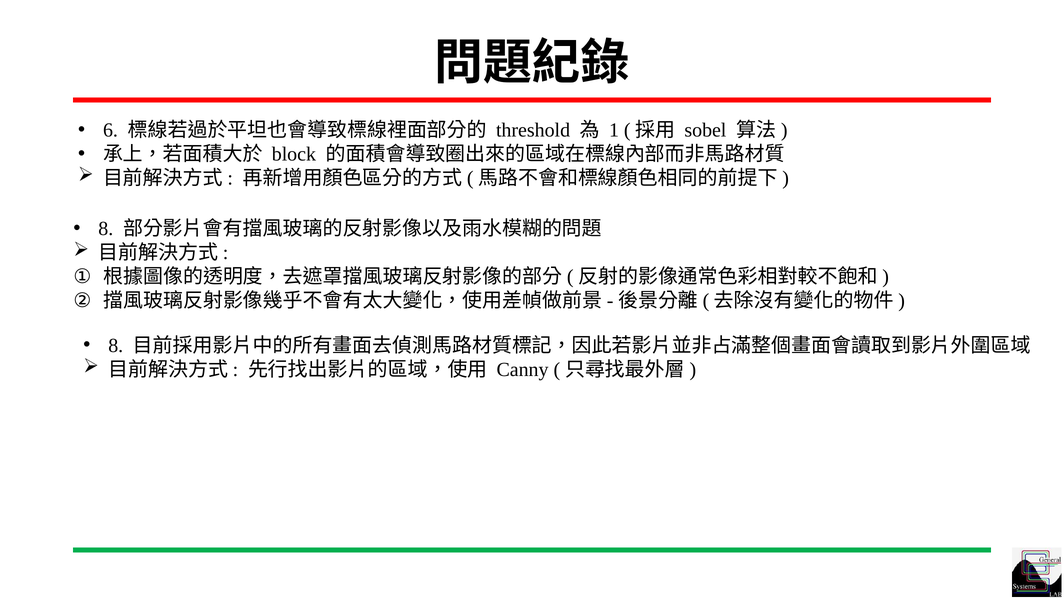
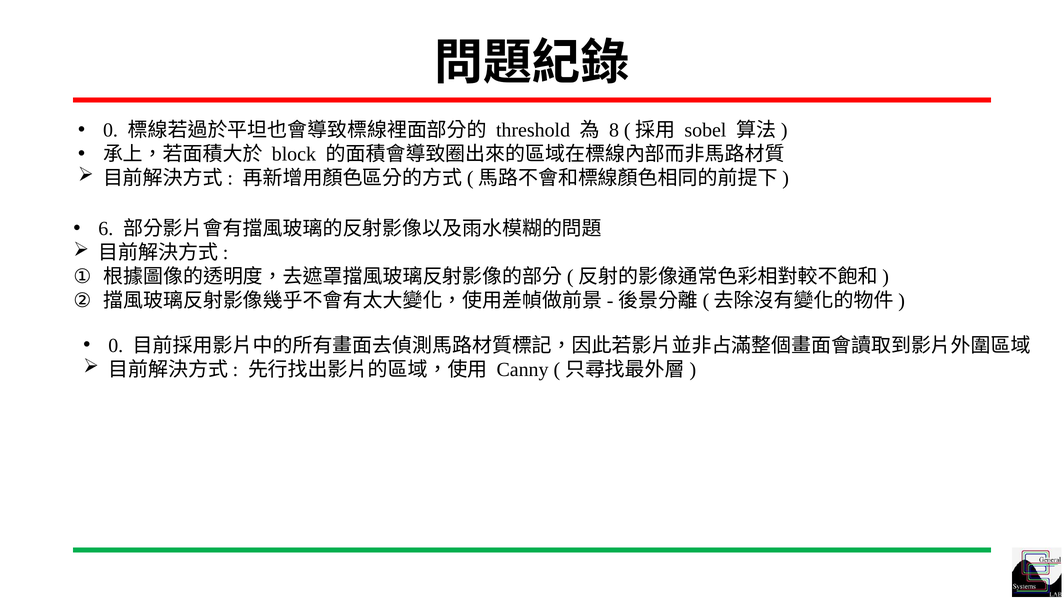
6 at (110, 130): 6 -> 0
1: 1 -> 8
8 at (106, 229): 8 -> 6
8 at (116, 345): 8 -> 0
